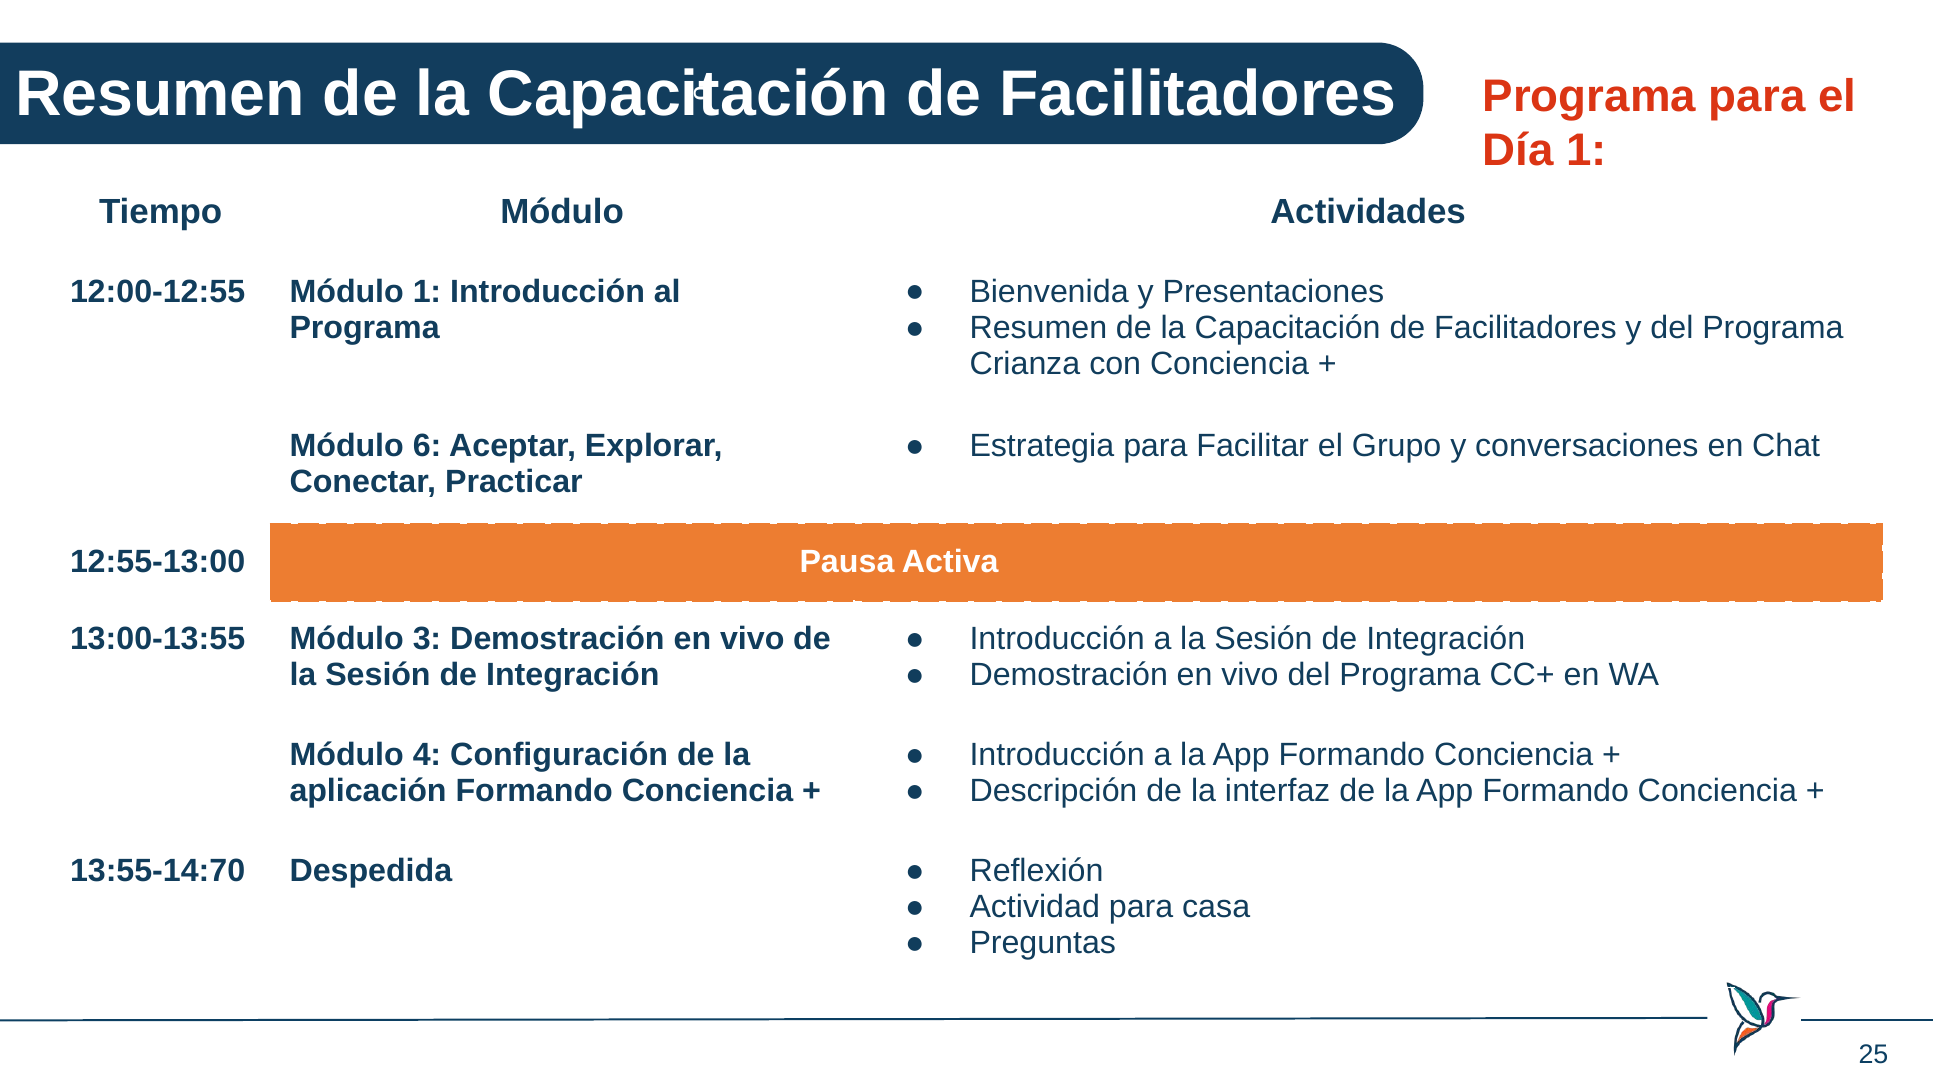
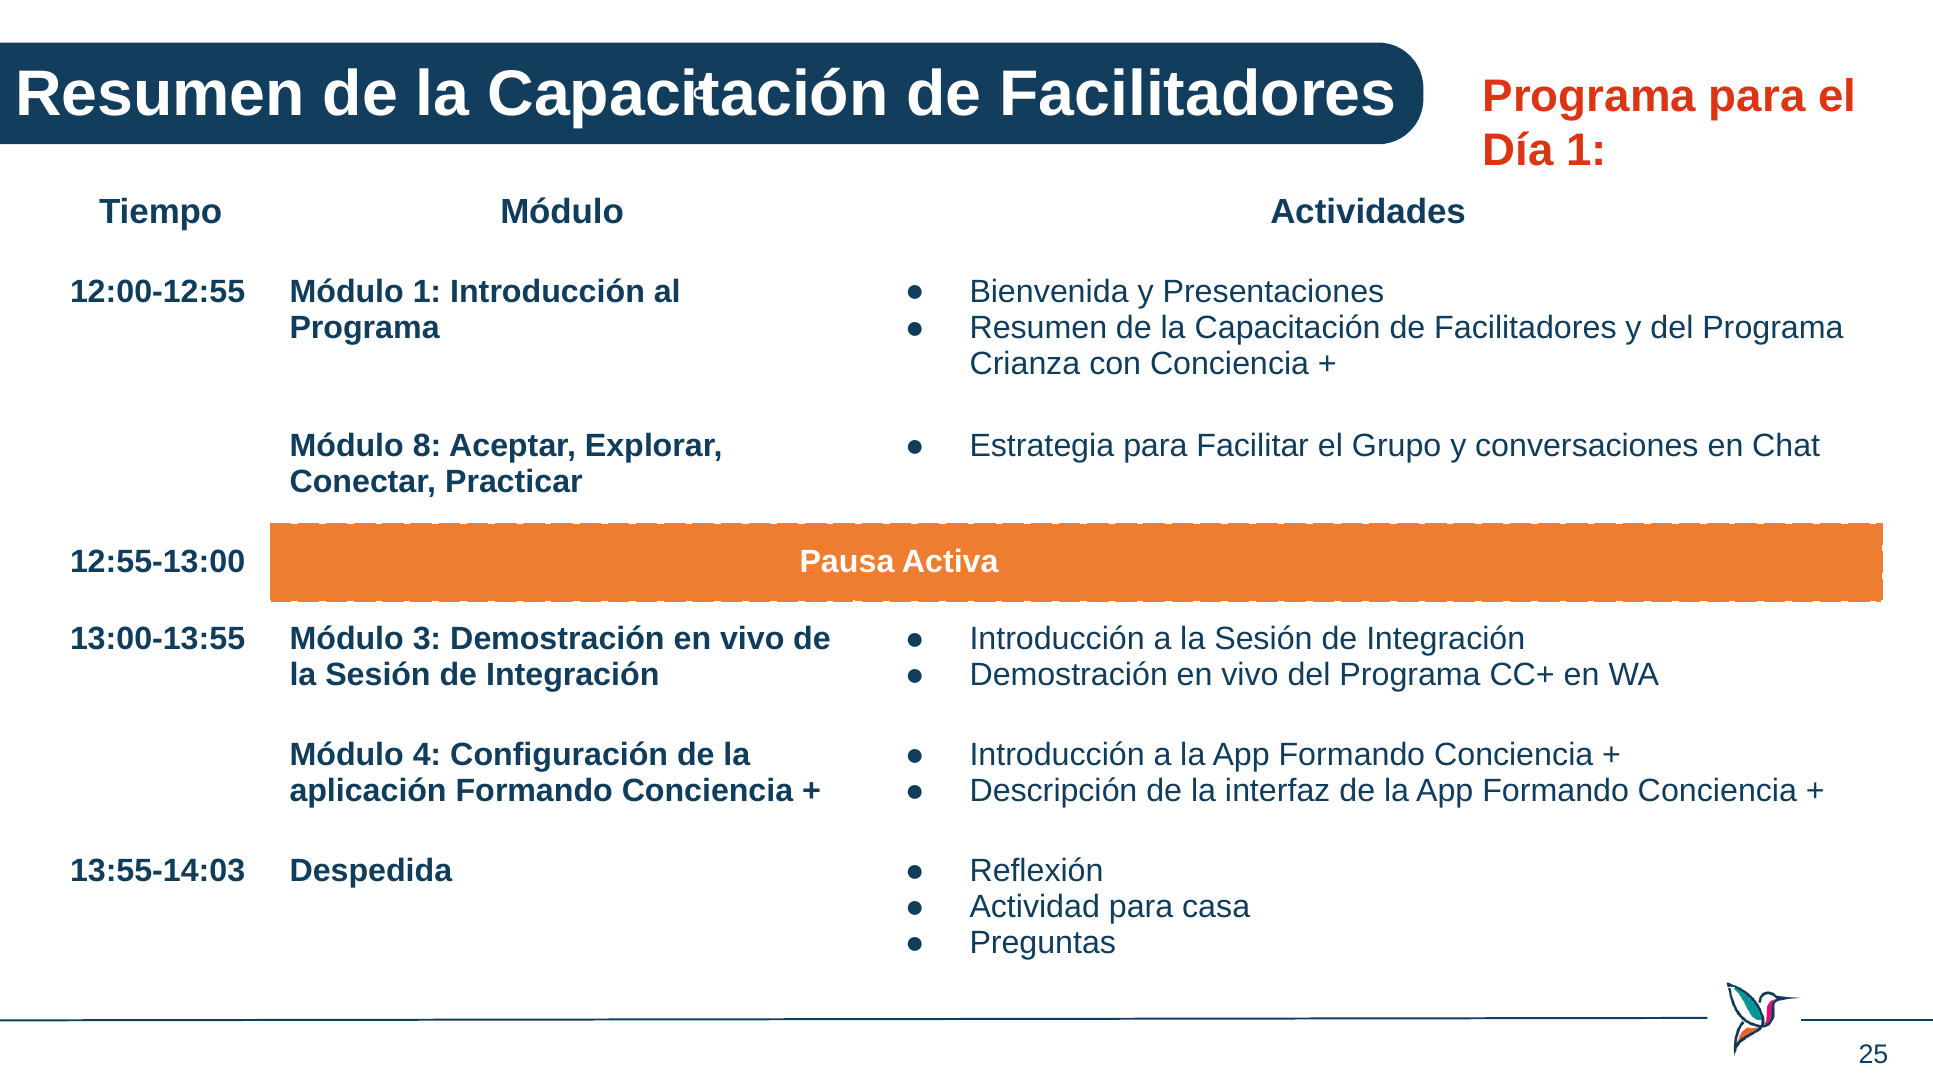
6: 6 -> 8
13:55-14:70: 13:55-14:70 -> 13:55-14:03
